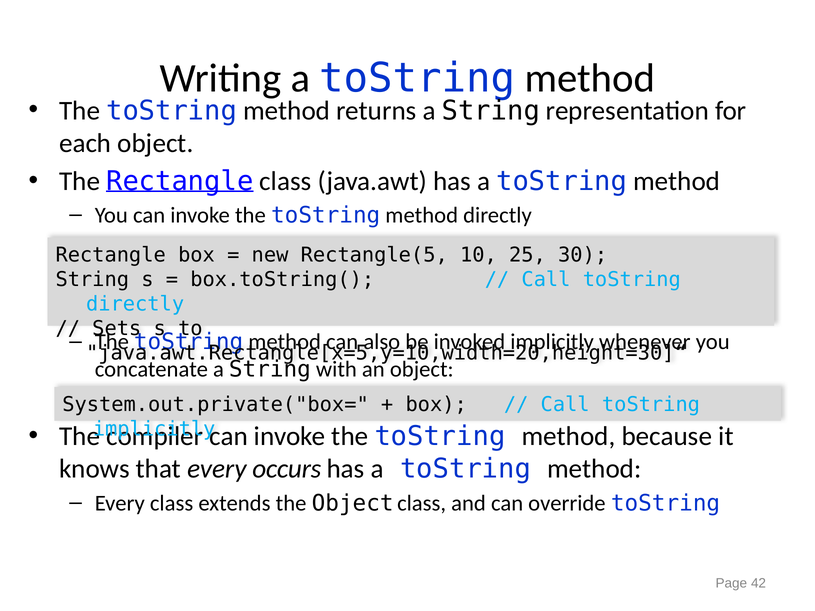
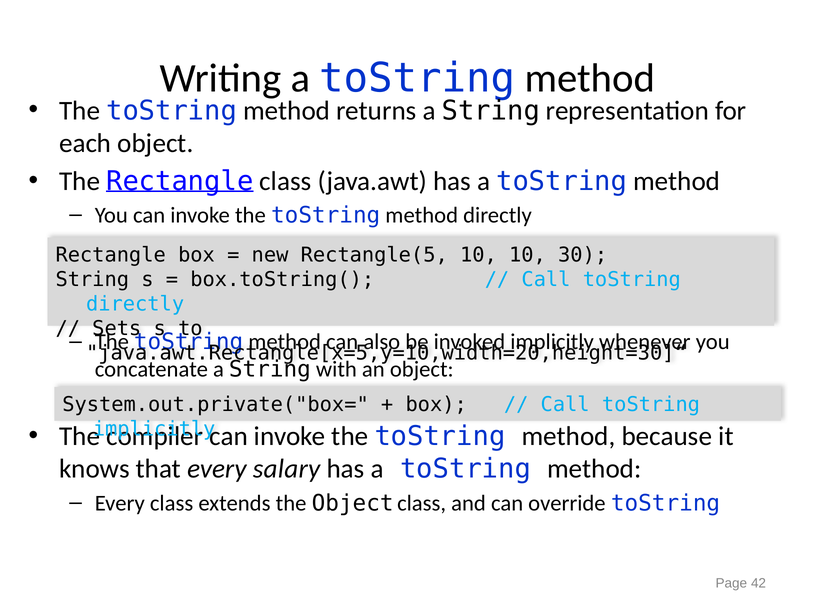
10 25: 25 -> 10
occurs: occurs -> salary
